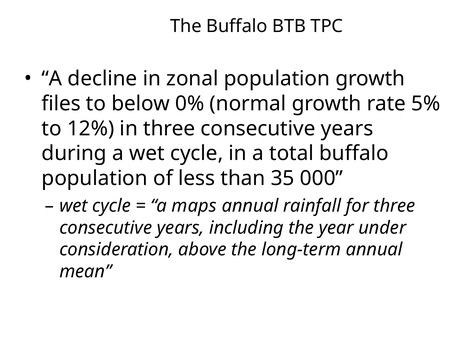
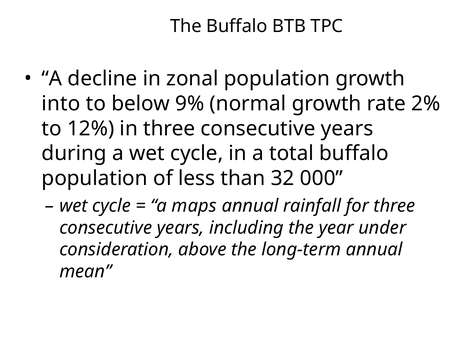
files: files -> into
0%: 0% -> 9%
5%: 5% -> 2%
35: 35 -> 32
